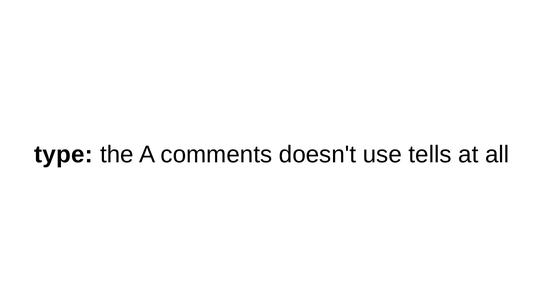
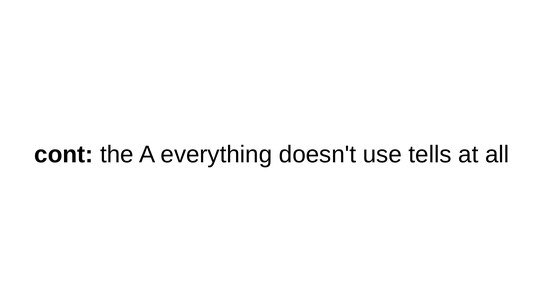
type: type -> cont
comments: comments -> everything
